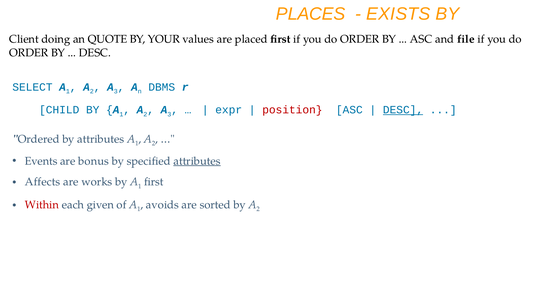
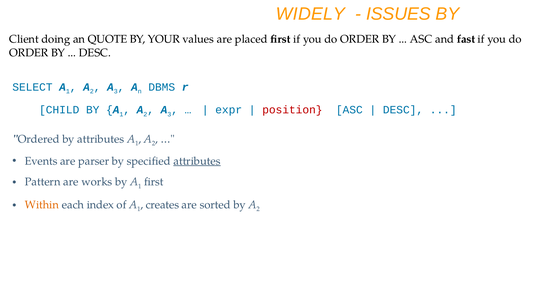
PLACES: PLACES -> WIDELY
EXISTS: EXISTS -> ISSUES
file: file -> fast
DESC at (403, 110) underline: present -> none
bonus: bonus -> parser
Affects: Affects -> Pattern
Within colour: red -> orange
given: given -> index
avoids: avoids -> creates
